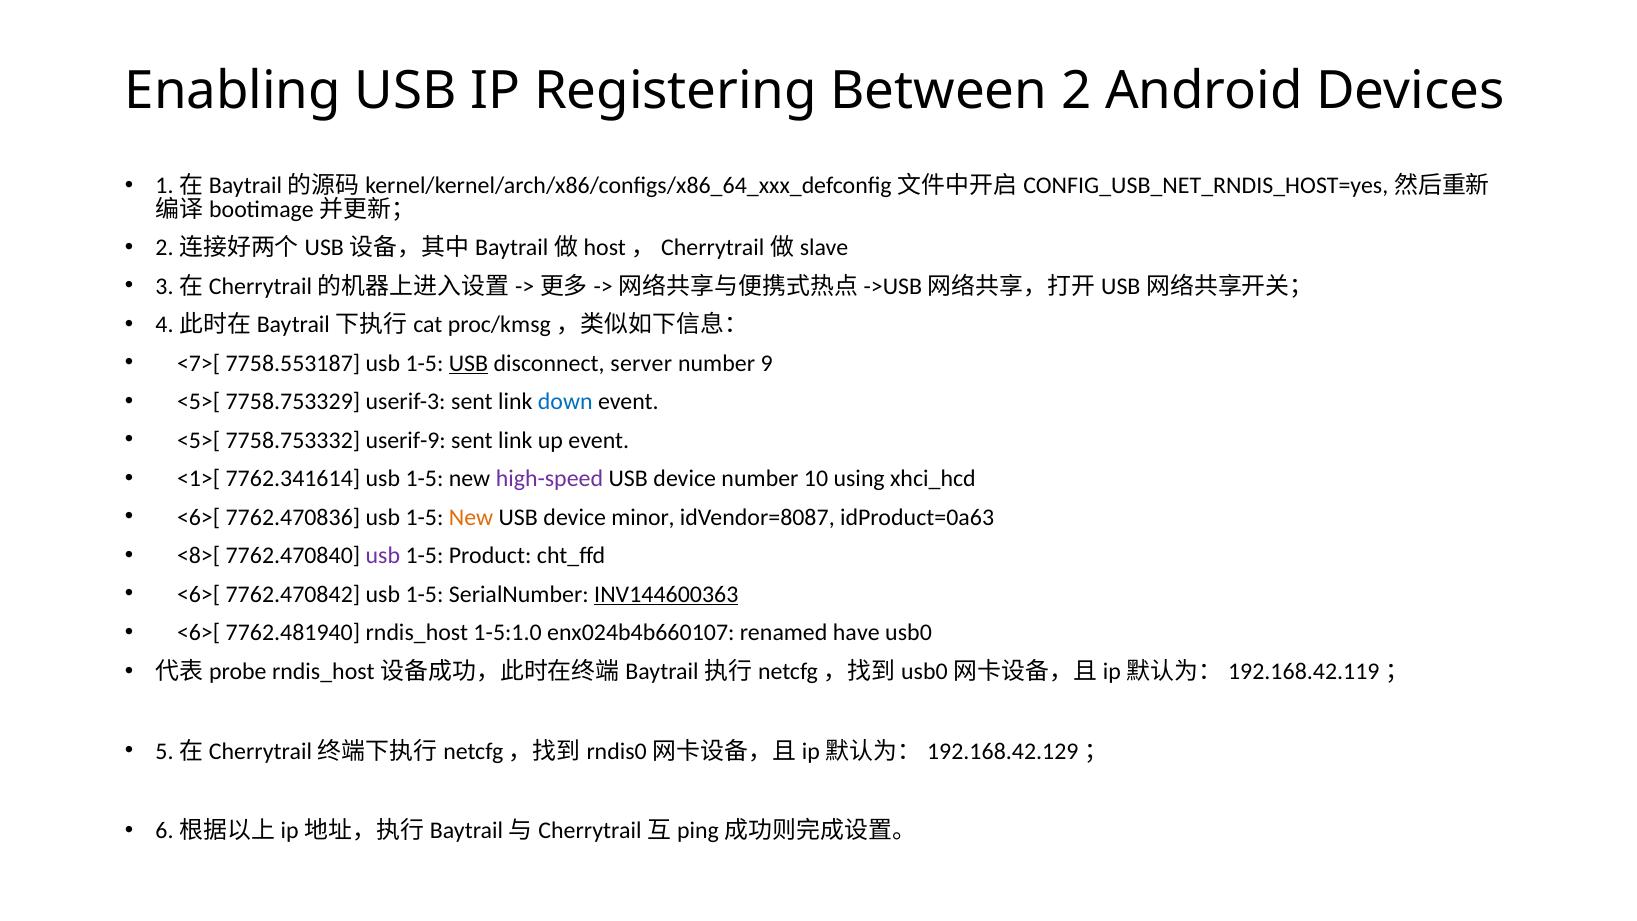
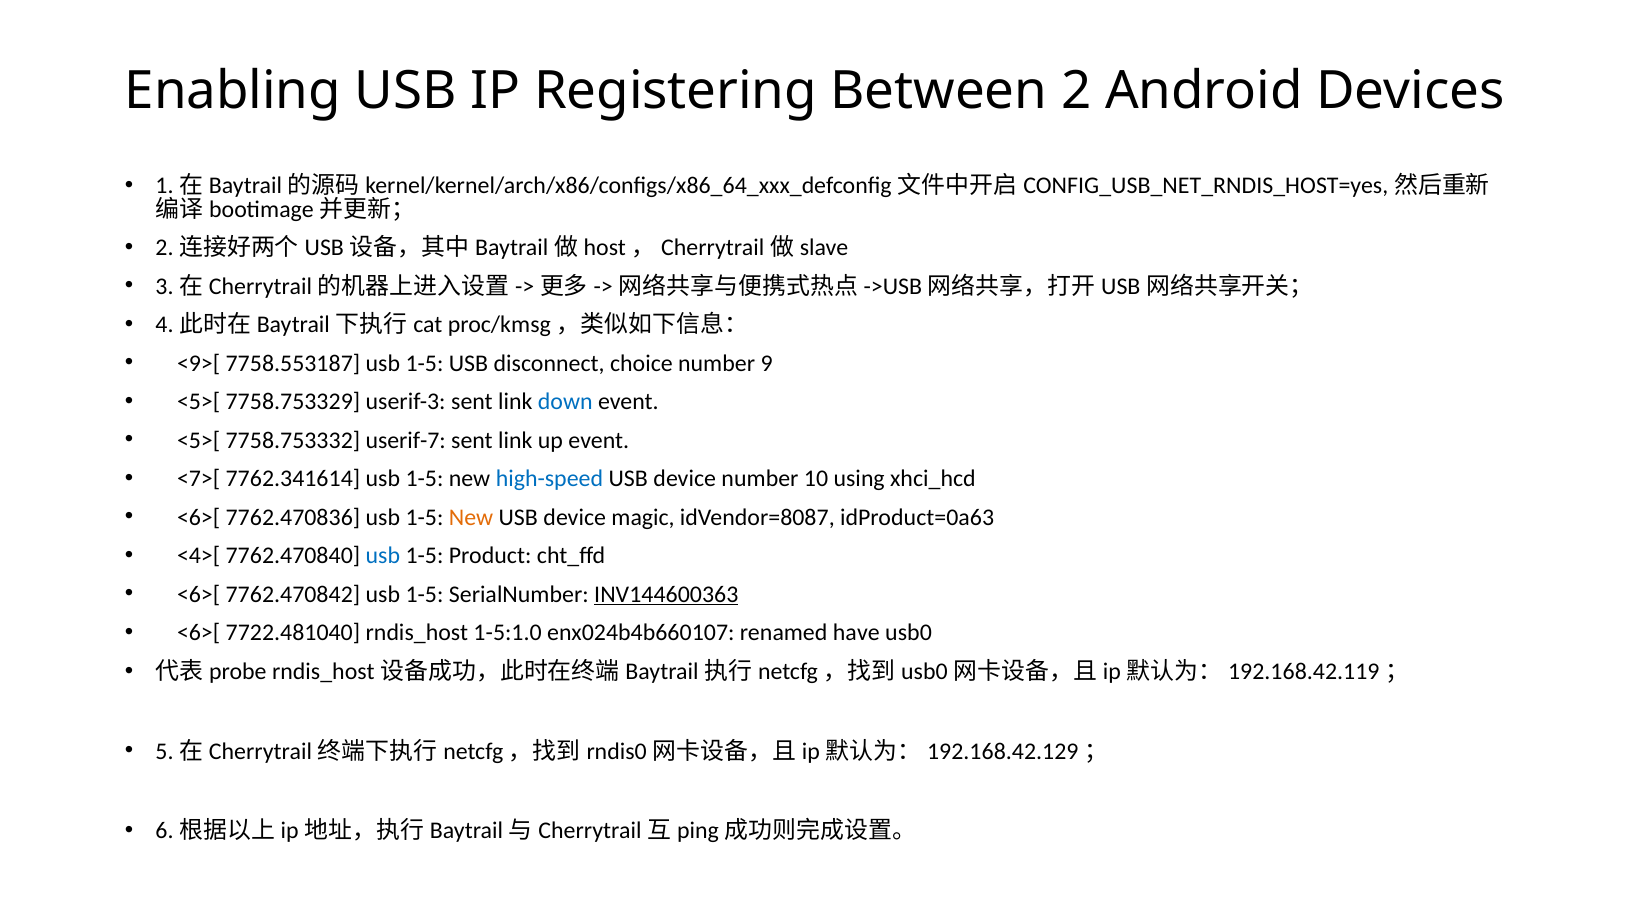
<7>[: <7>[ -> <9>[
USB at (469, 363) underline: present -> none
server: server -> choice
userif-9: userif-9 -> userif-7
<1>[: <1>[ -> <7>[
high-speed colour: purple -> blue
minor: minor -> magic
<8>[: <8>[ -> <4>[
usb at (383, 556) colour: purple -> blue
7762.481940: 7762.481940 -> 7722.481040
